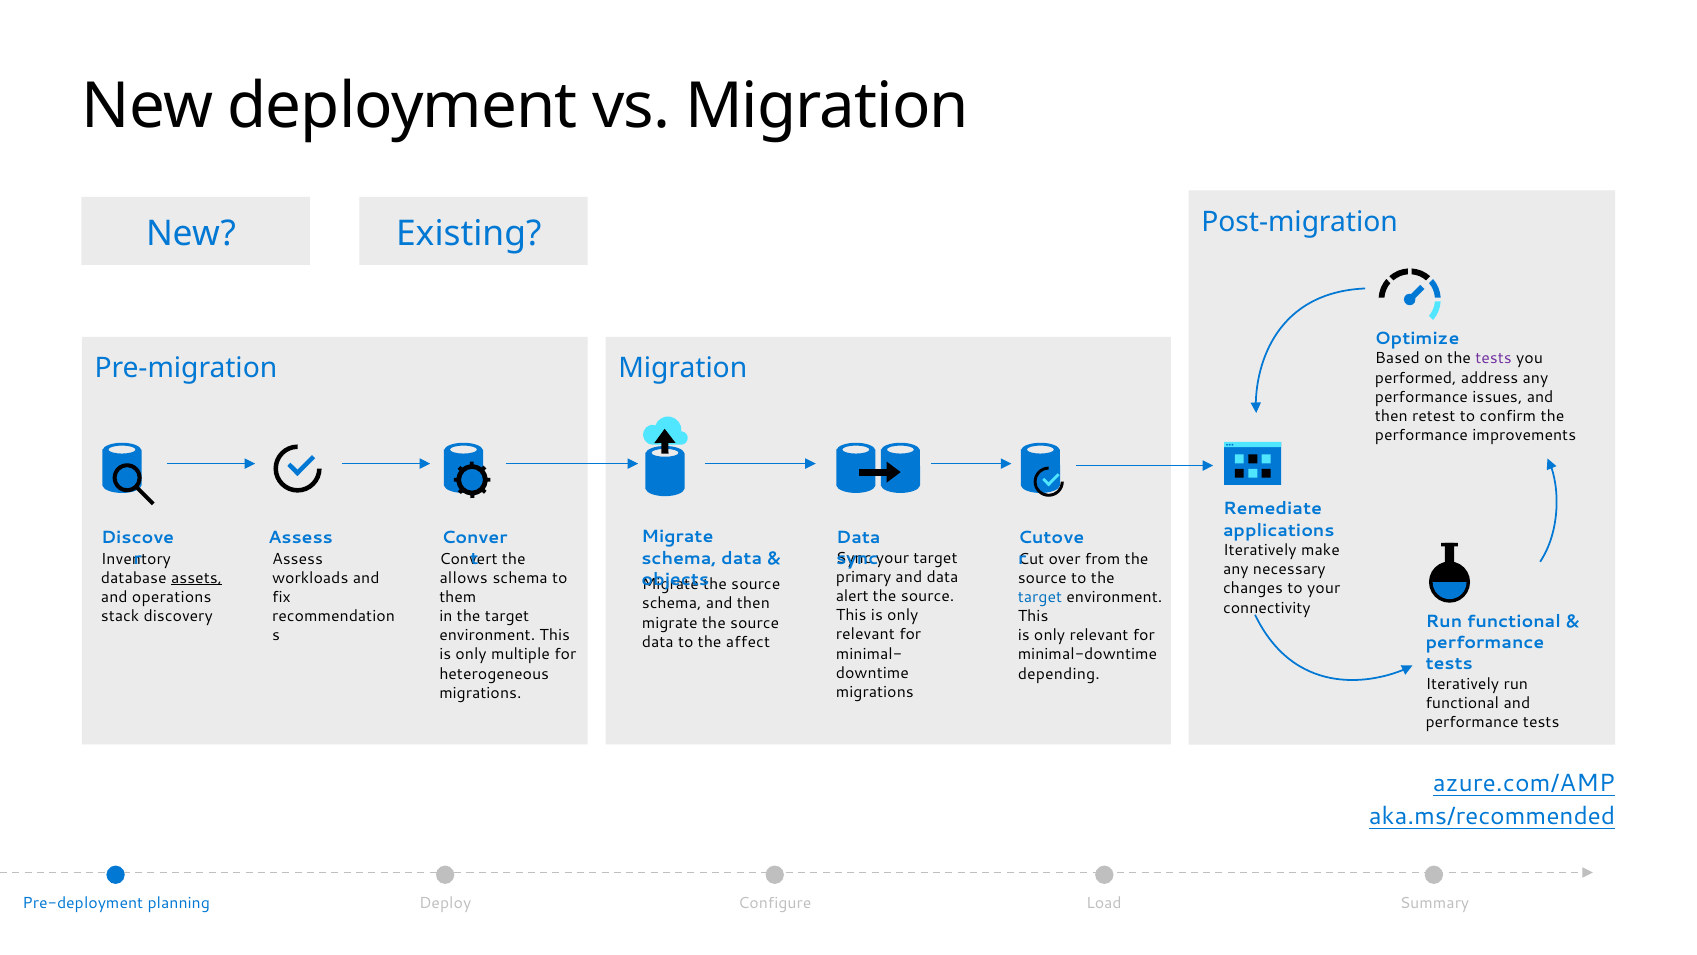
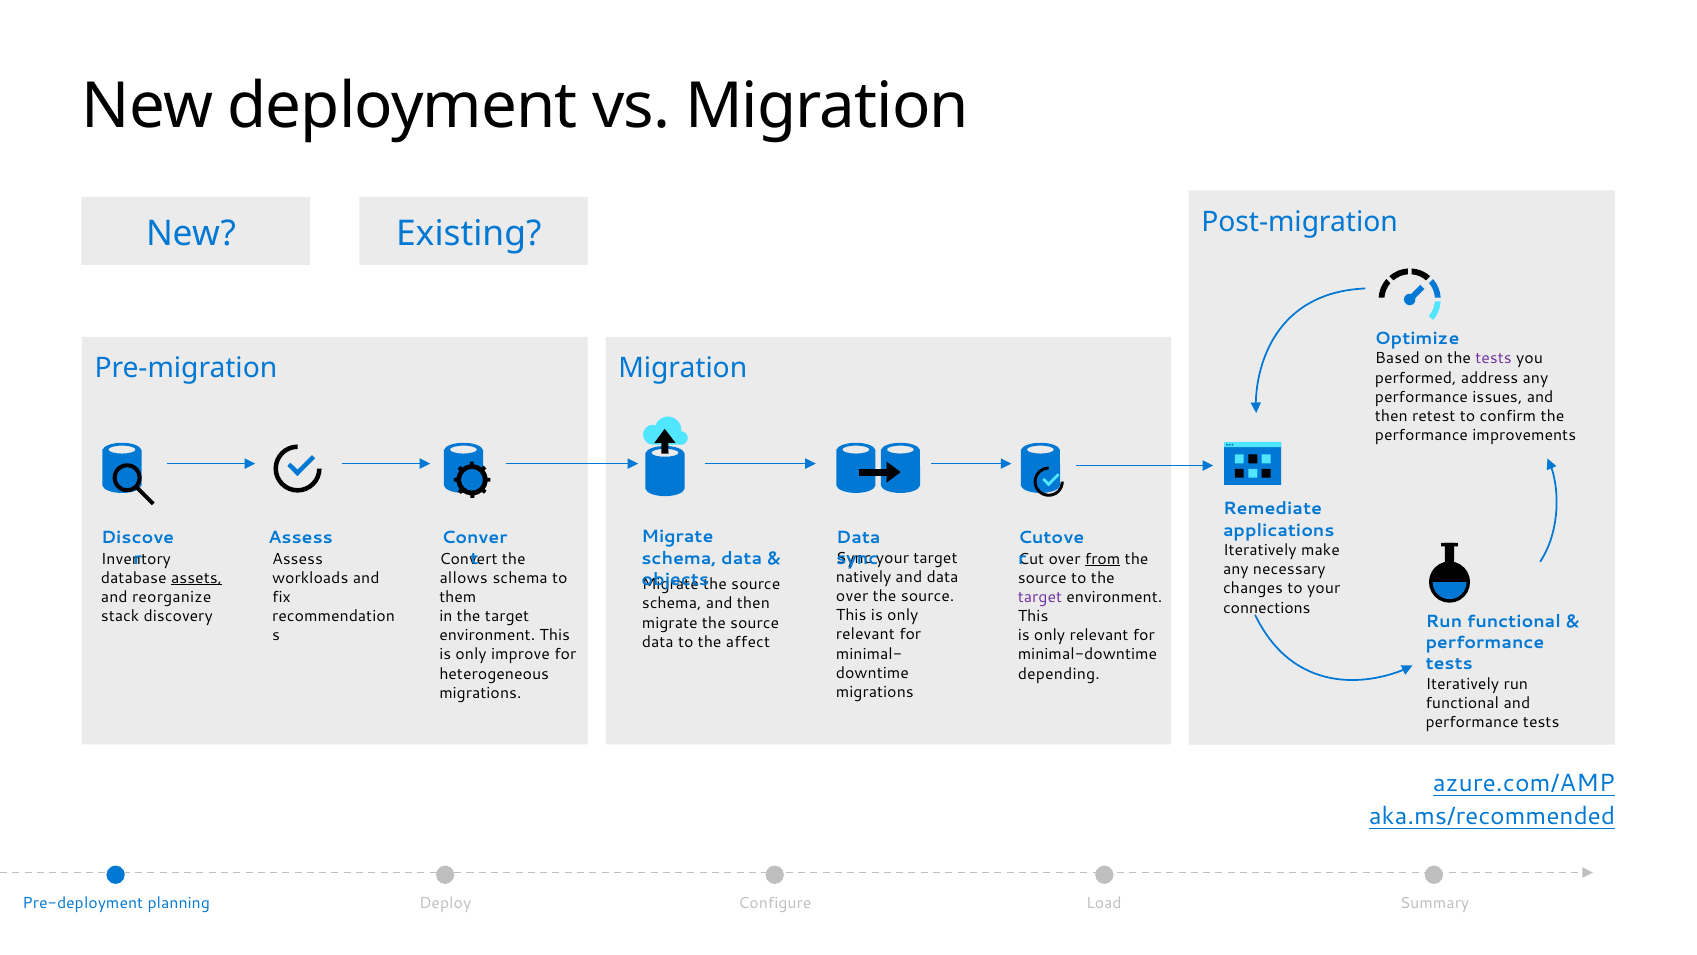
from underline: none -> present
primary: primary -> natively
alert at (852, 596): alert -> over
operations: operations -> reorganize
target at (1040, 597) colour: blue -> purple
connectivity: connectivity -> connections
multiple: multiple -> improve
